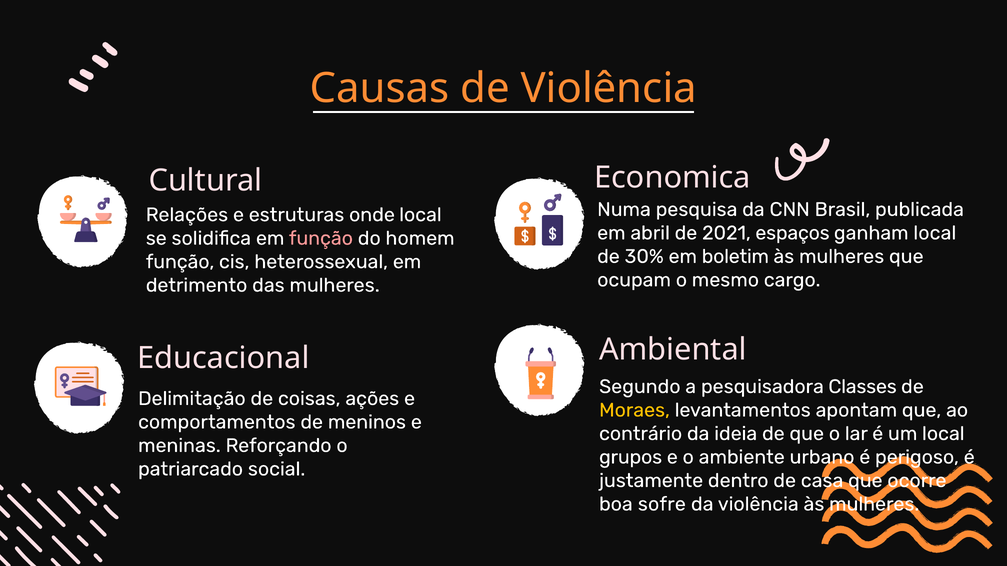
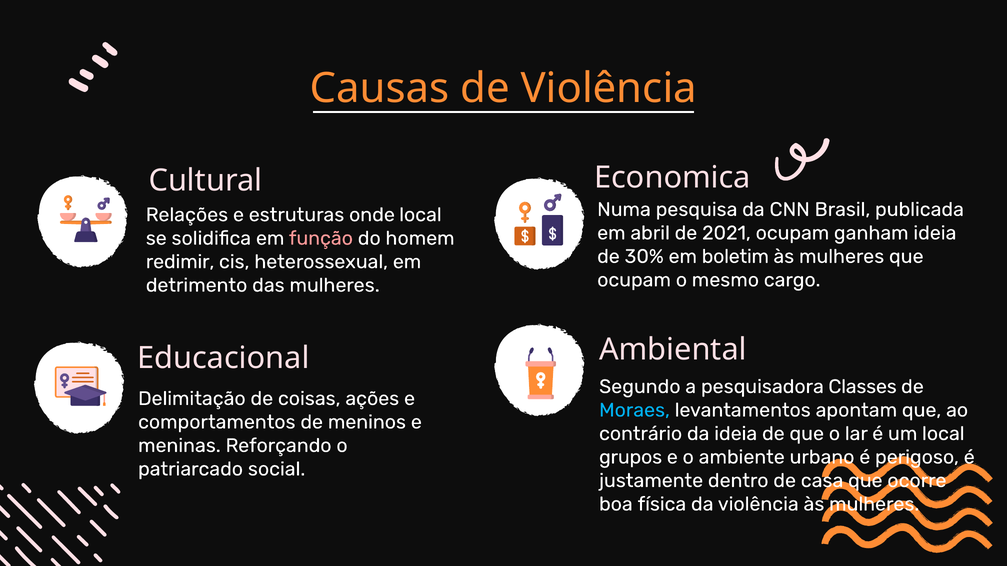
2021 espaços: espaços -> ocupam
ganham local: local -> ideia
função at (180, 262): função -> redimir
Moraes colour: yellow -> light blue
sofre: sofre -> física
